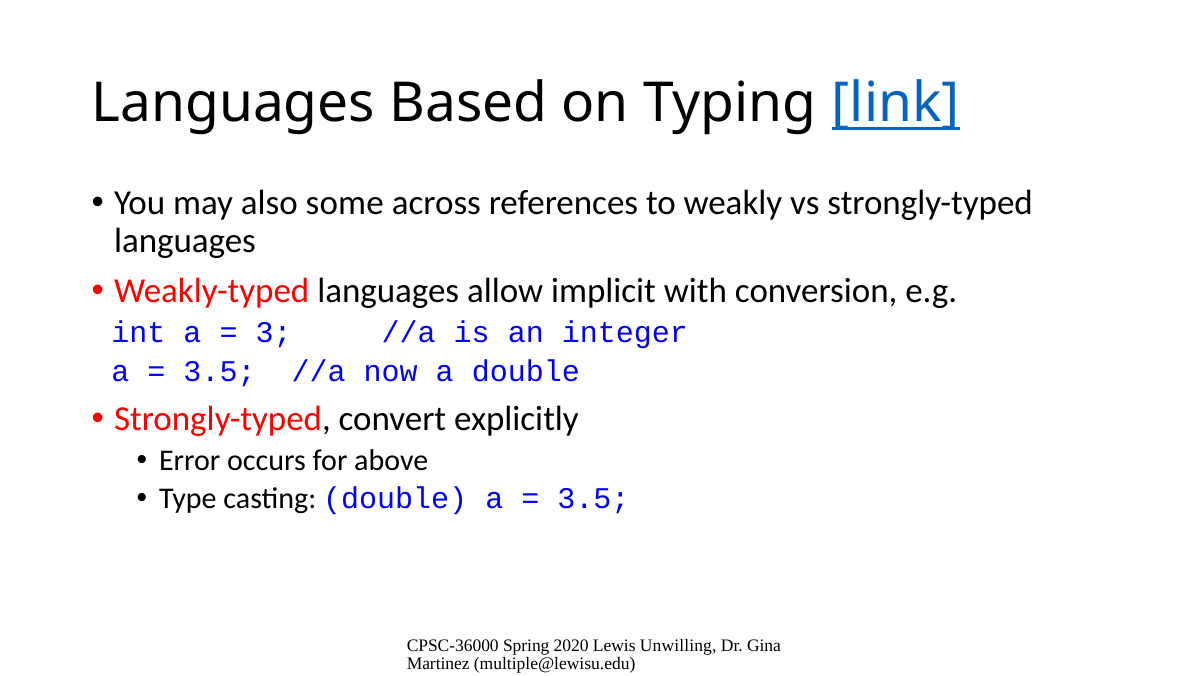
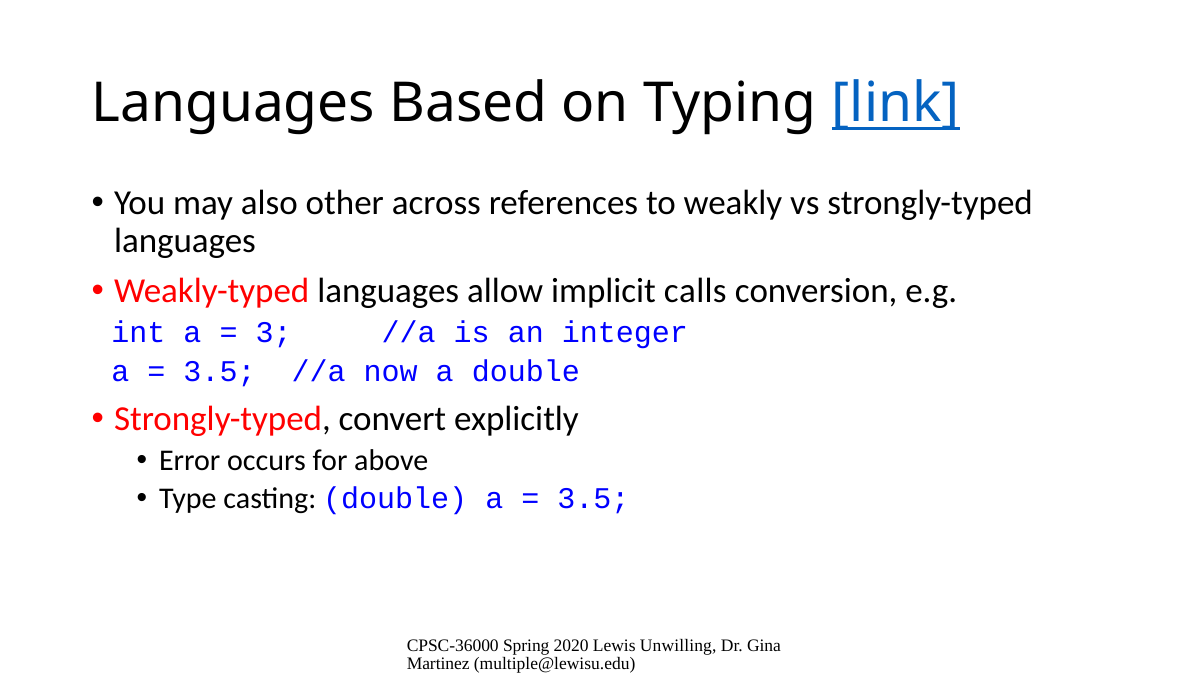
some: some -> other
with: with -> calls
